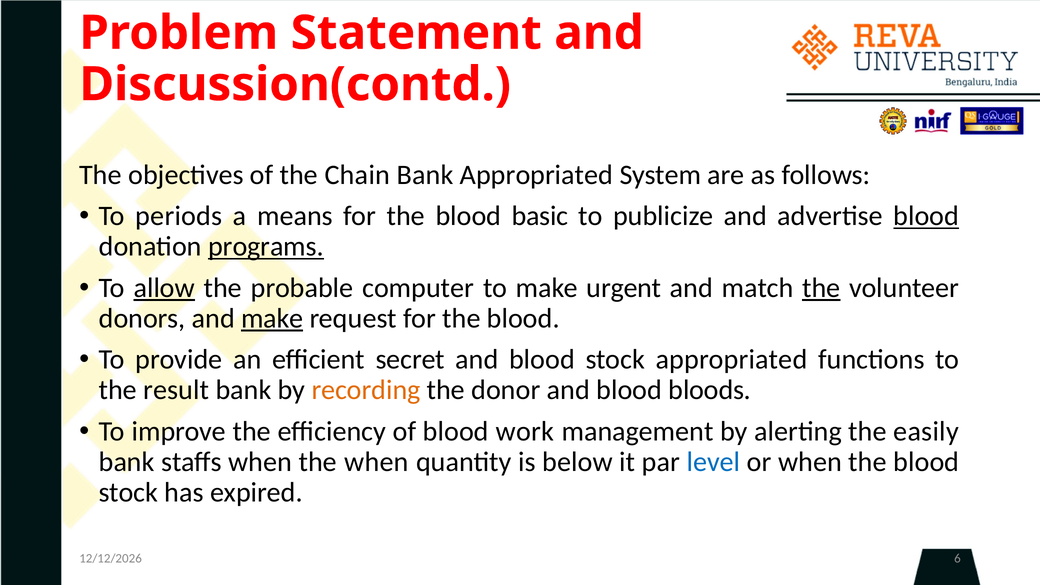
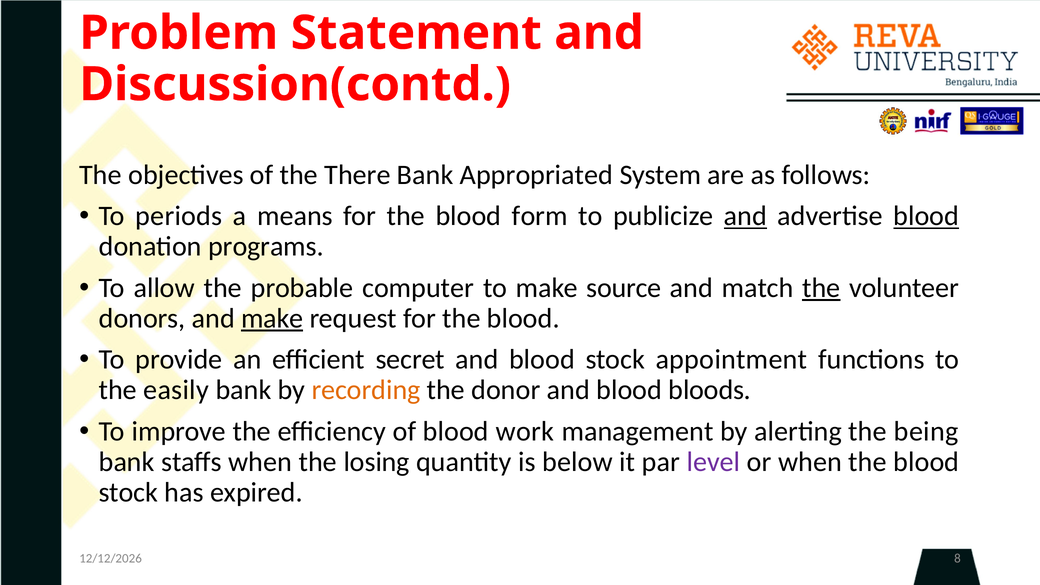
Chain: Chain -> There
basic: basic -> form
and at (745, 216) underline: none -> present
programs underline: present -> none
allow underline: present -> none
urgent: urgent -> source
stock appropriated: appropriated -> appointment
result: result -> easily
easily: easily -> being
the when: when -> losing
level colour: blue -> purple
6: 6 -> 8
